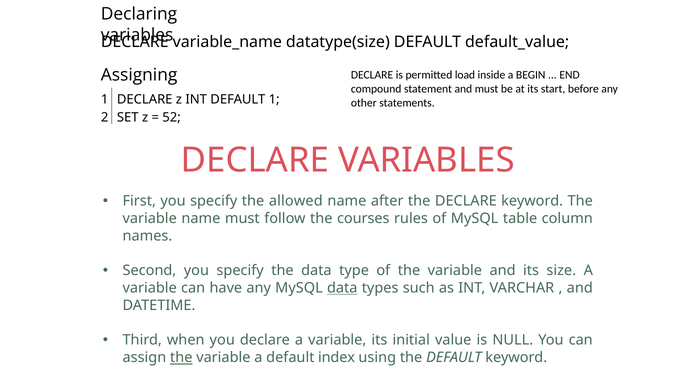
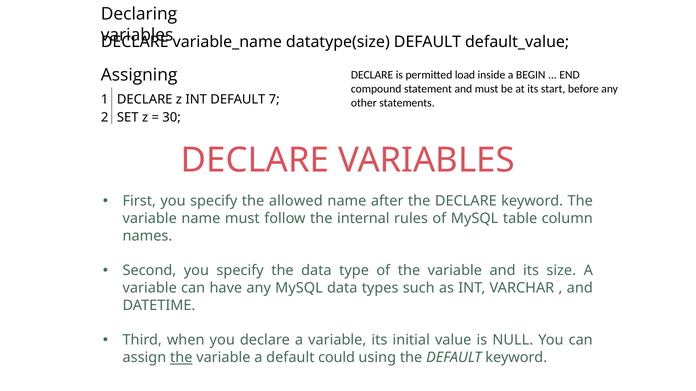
DEFAULT 1: 1 -> 7
52: 52 -> 30
courses: courses -> internal
data at (342, 288) underline: present -> none
index: index -> could
